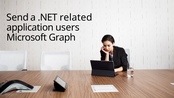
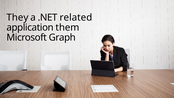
Send: Send -> They
users: users -> them
